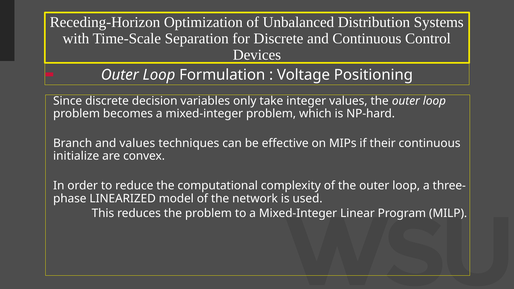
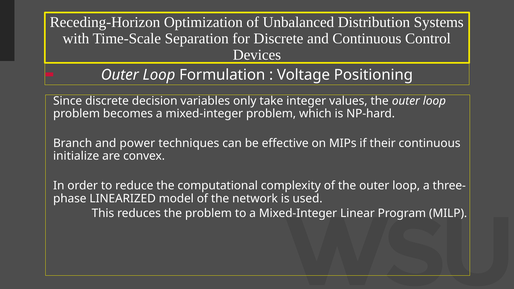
and values: values -> power
